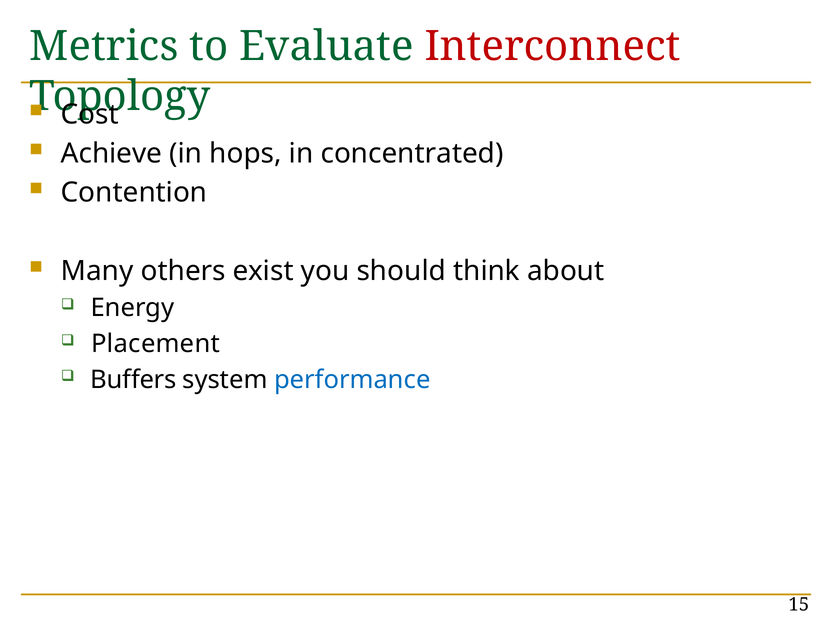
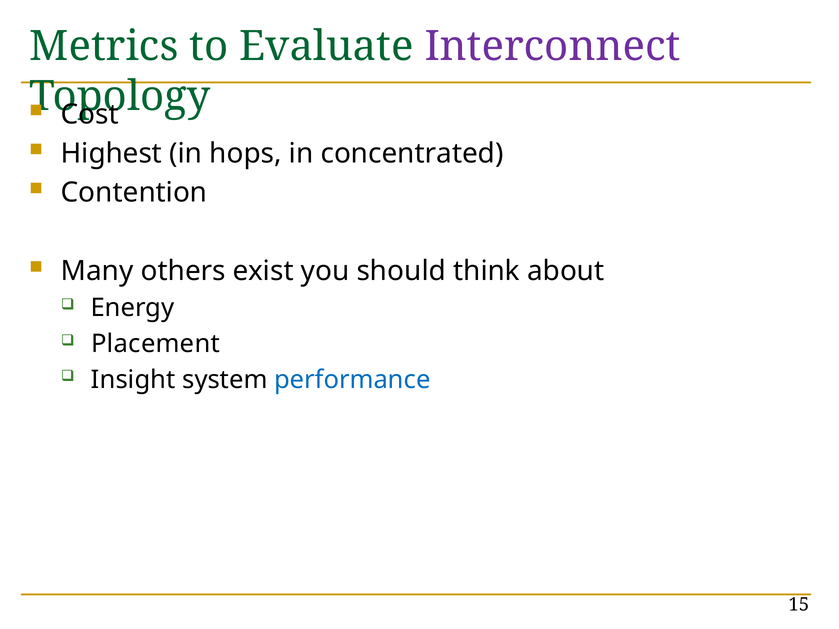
Interconnect colour: red -> purple
Achieve: Achieve -> Highest
Buffers: Buffers -> Insight
